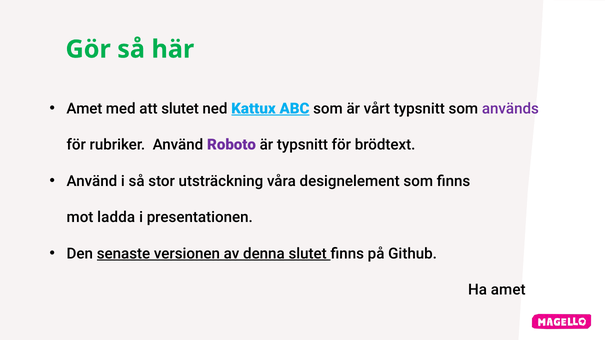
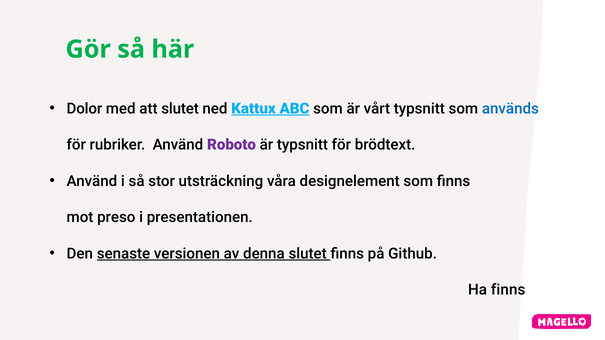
Amet at (84, 109): Amet -> Dolor
används colour: purple -> blue
ladda: ladda -> preso
Ha amet: amet -> finns
